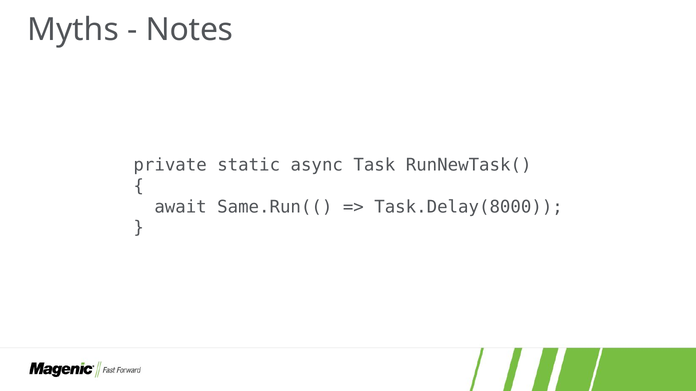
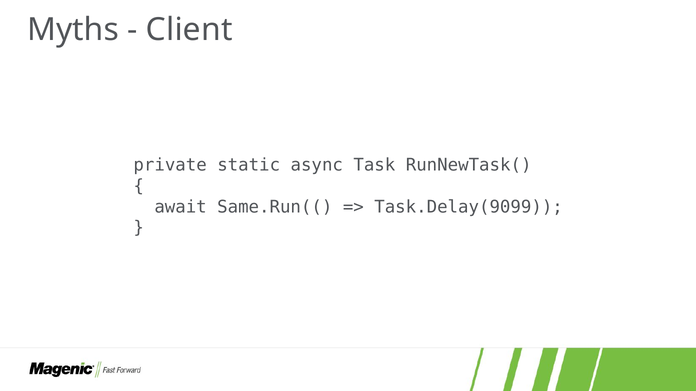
Notes: Notes -> Client
Task.Delay(8000: Task.Delay(8000 -> Task.Delay(9099
